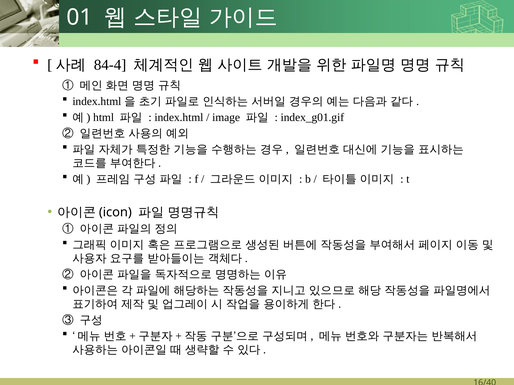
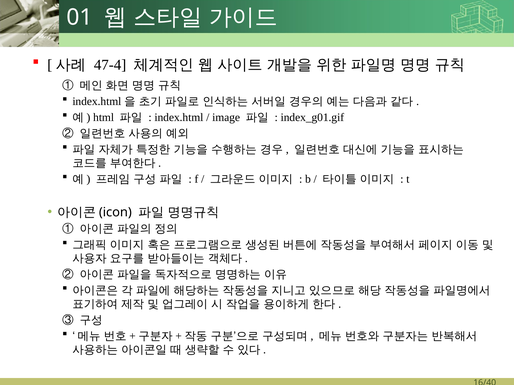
84-4: 84-4 -> 47-4
